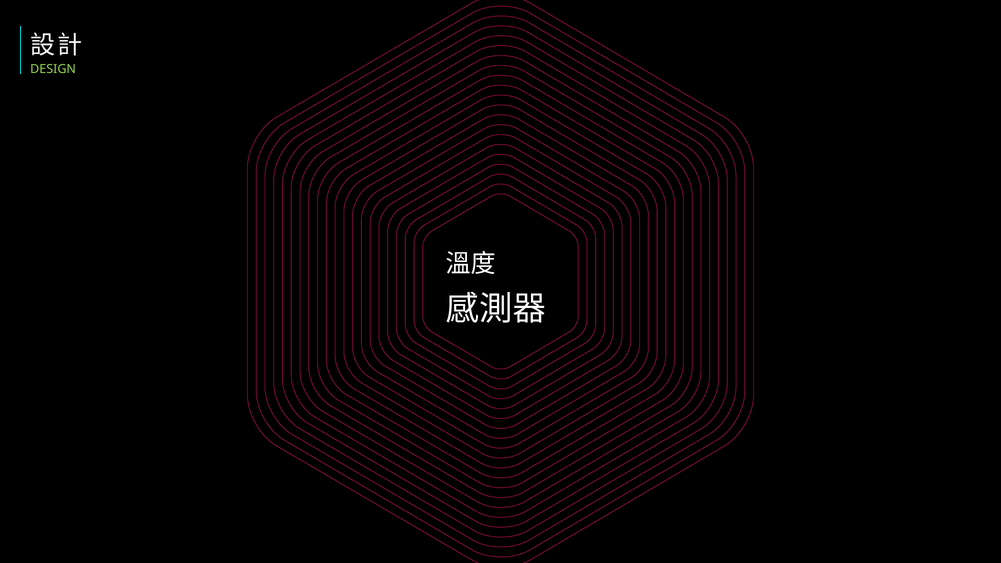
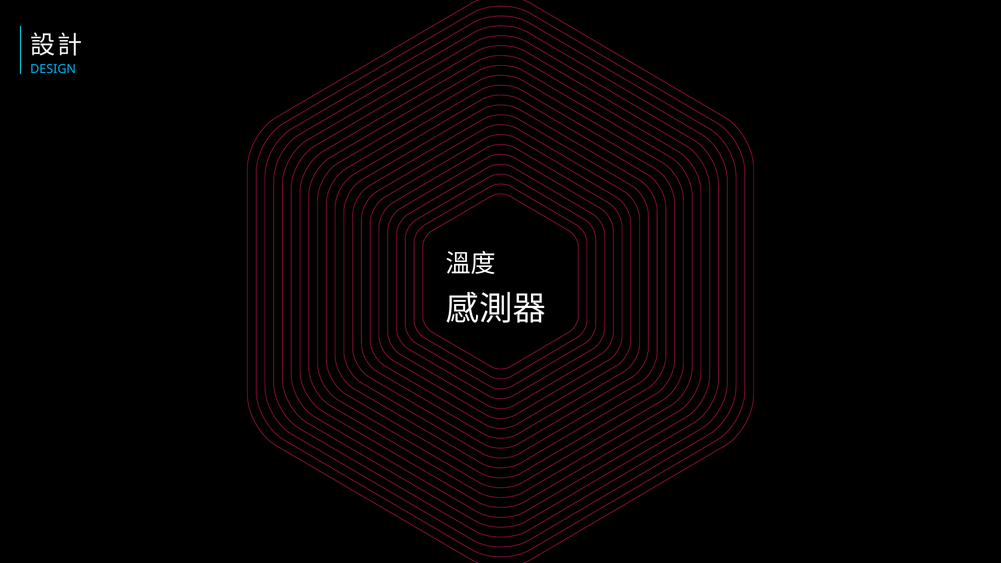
DESIGN colour: light green -> light blue
